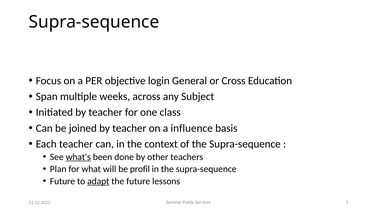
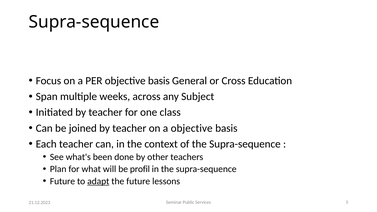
PER objective login: login -> basis
a influence: influence -> objective
what's underline: present -> none
